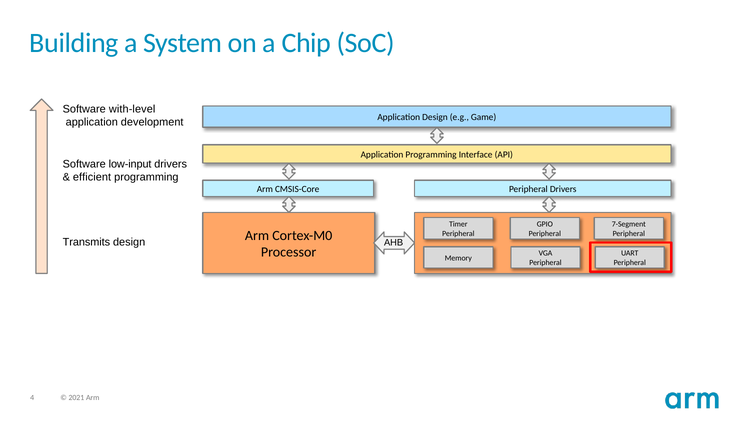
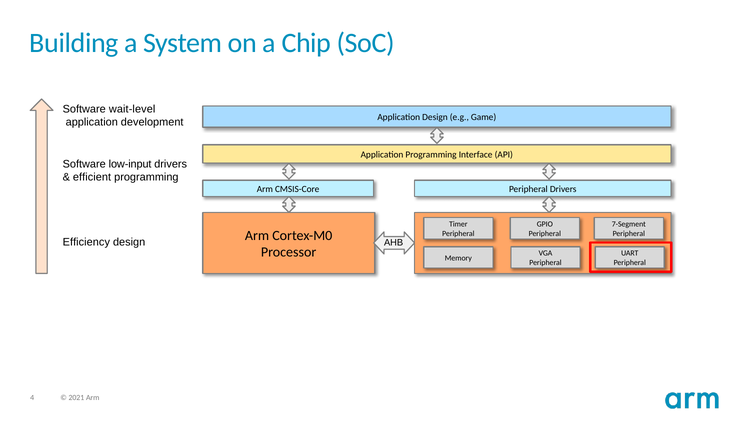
with-level: with-level -> wait-level
Transmits: Transmits -> Efficiency
